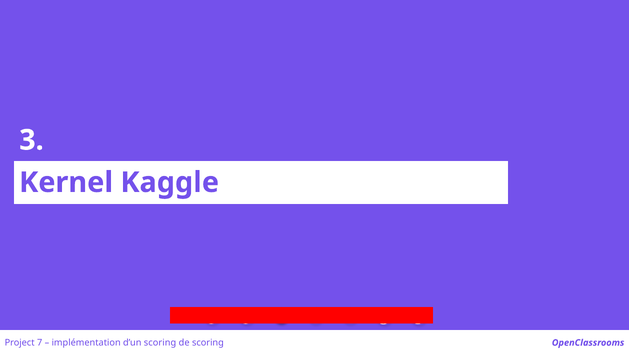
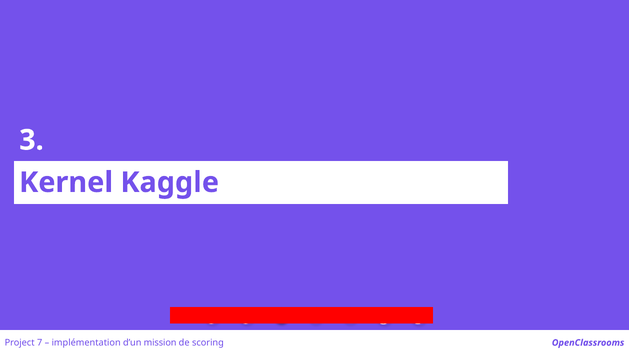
d’un scoring: scoring -> mission
